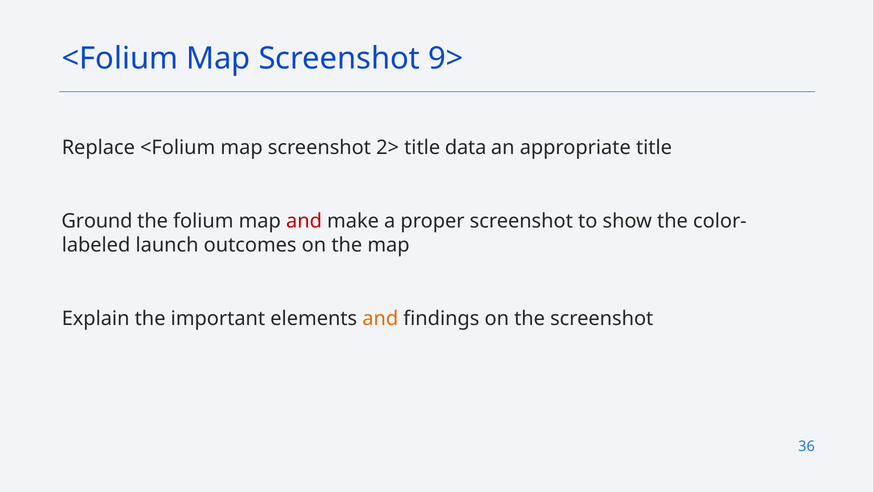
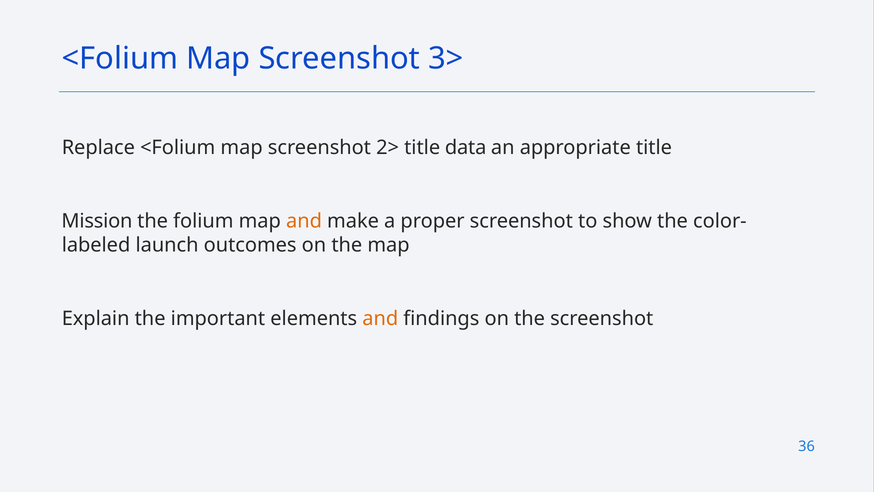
9>: 9> -> 3>
Ground: Ground -> Mission
and at (304, 221) colour: red -> orange
